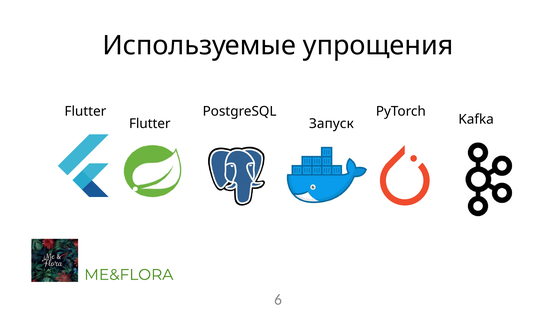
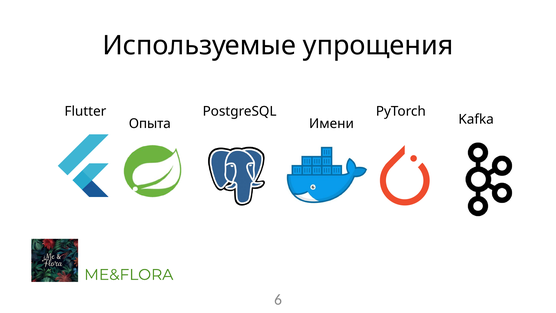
Flutter at (150, 124): Flutter -> Опыта
Запуск: Запуск -> Имени
